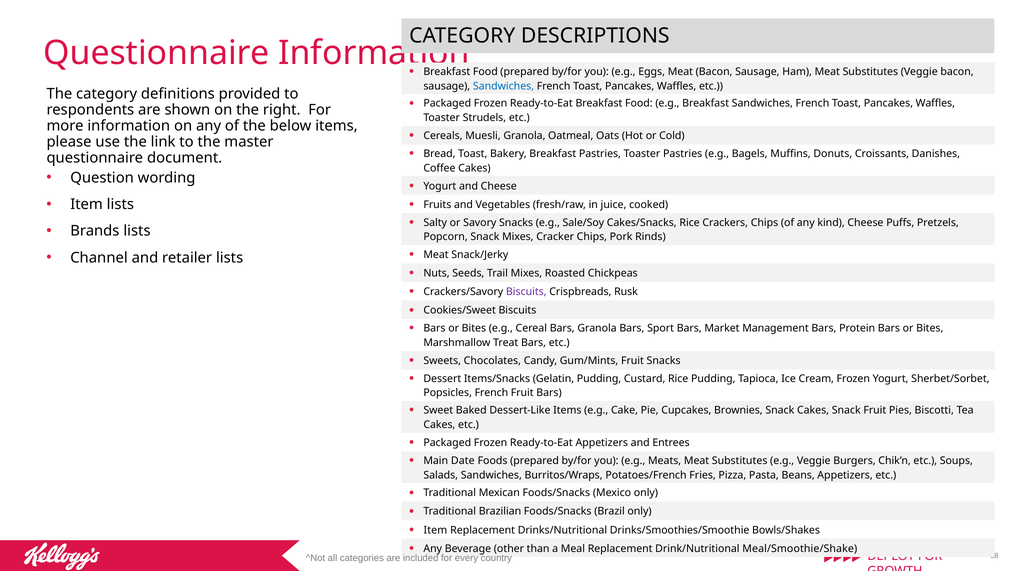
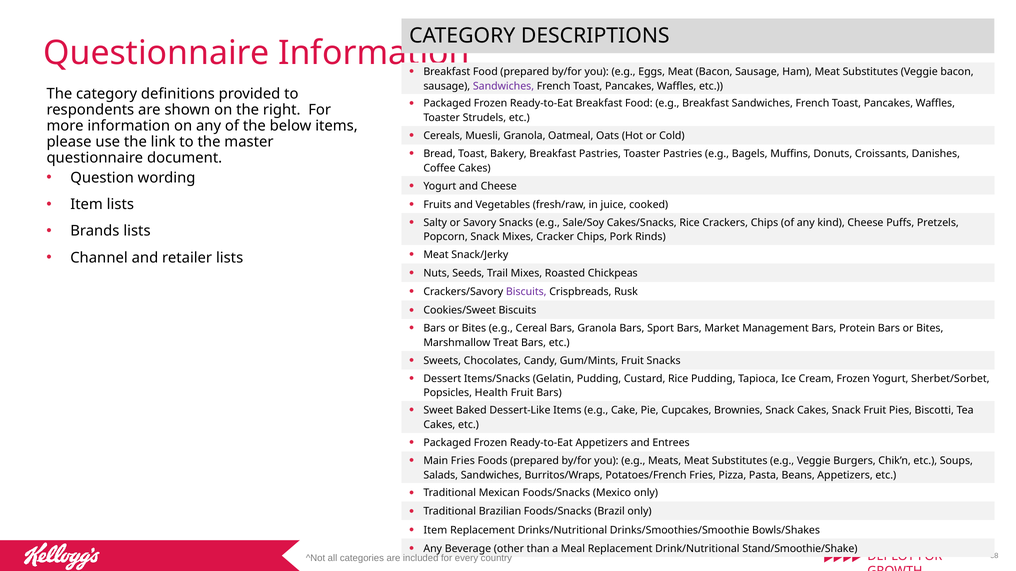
Sandwiches at (504, 86) colour: blue -> purple
Popsicles French: French -> Health
Main Date: Date -> Fries
Meal/Smoothie/Shake: Meal/Smoothie/Shake -> Stand/Smoothie/Shake
